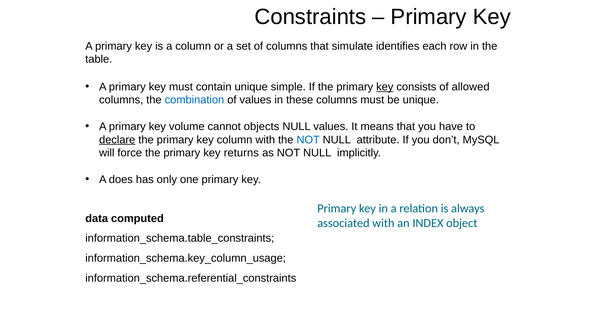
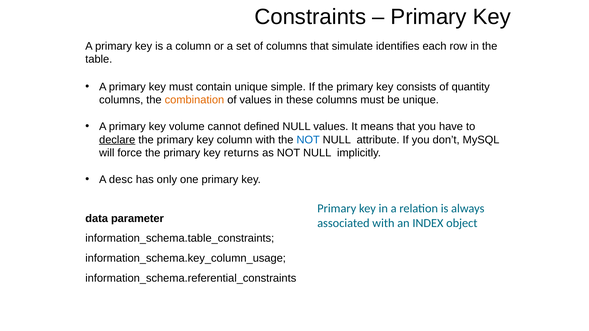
key at (385, 87) underline: present -> none
allowed: allowed -> quantity
combination colour: blue -> orange
objects: objects -> defined
does: does -> desc
computed: computed -> parameter
